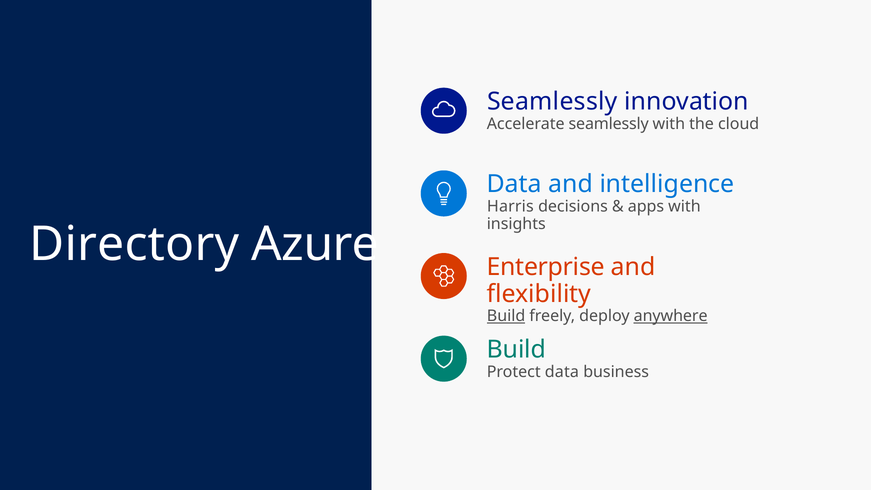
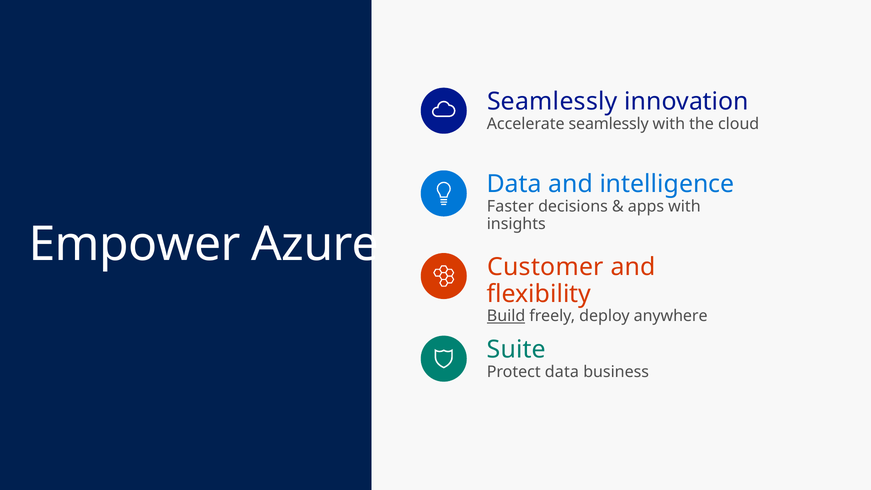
Harris: Harris -> Faster
Directory: Directory -> Empower
Enterprise: Enterprise -> Customer
anywhere underline: present -> none
Build at (516, 350): Build -> Suite
